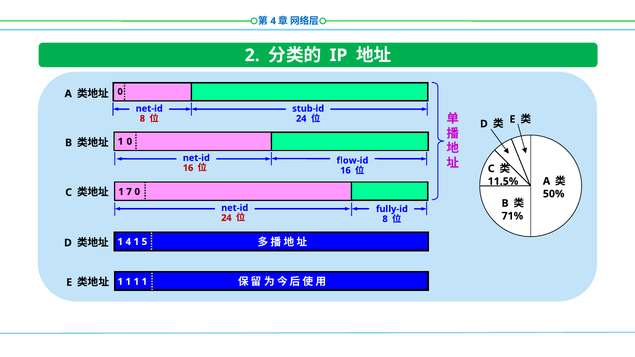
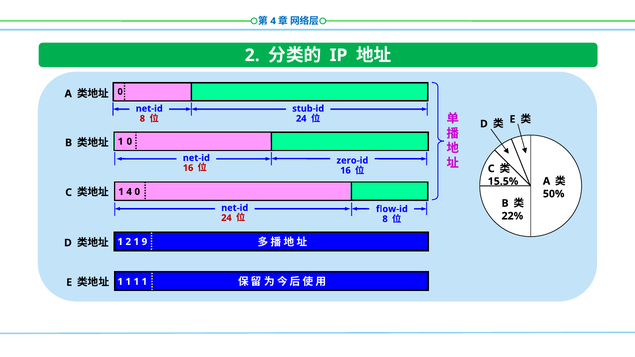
flow-id: flow-id -> zero-id
11.5%: 11.5% -> 15.5%
1 7: 7 -> 4
fully-id: fully-id -> flow-id
71%: 71% -> 22%
1 4: 4 -> 2
5: 5 -> 9
